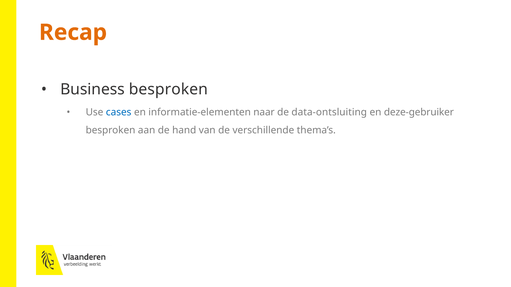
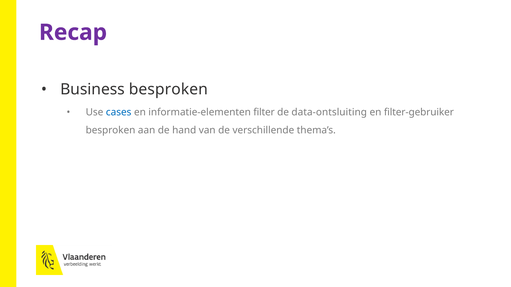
Recap colour: orange -> purple
naar: naar -> filter
deze-gebruiker: deze-gebruiker -> filter-gebruiker
